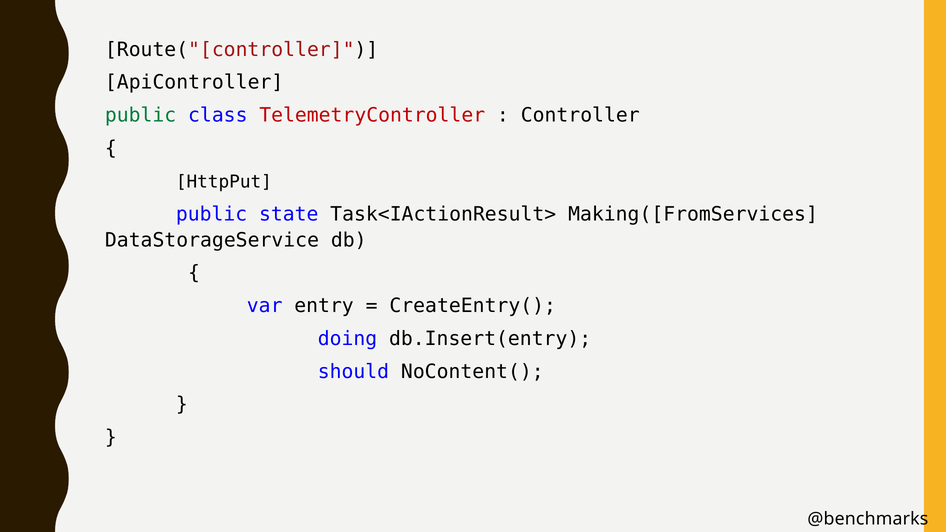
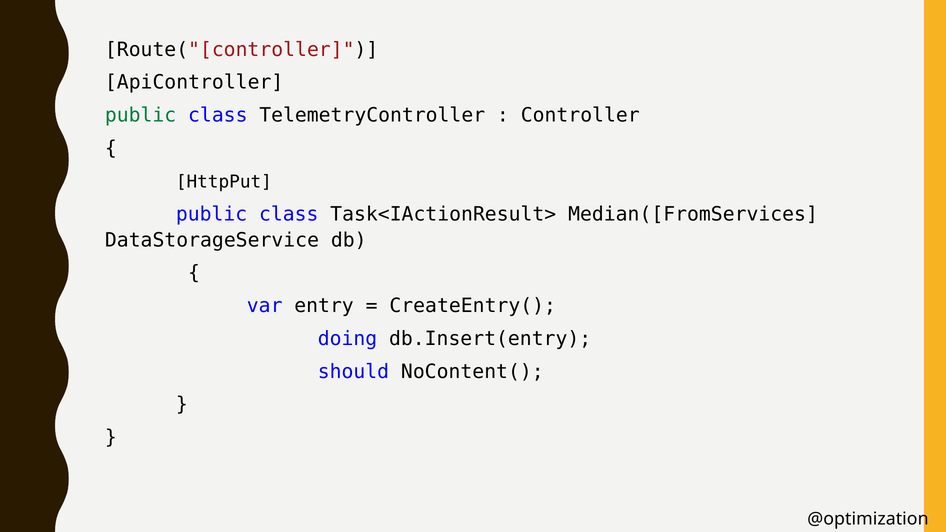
TelemetryController colour: red -> black
state at (289, 214): state -> class
Making([FromServices: Making([FromServices -> Median([FromServices
@benchmarks: @benchmarks -> @optimization
